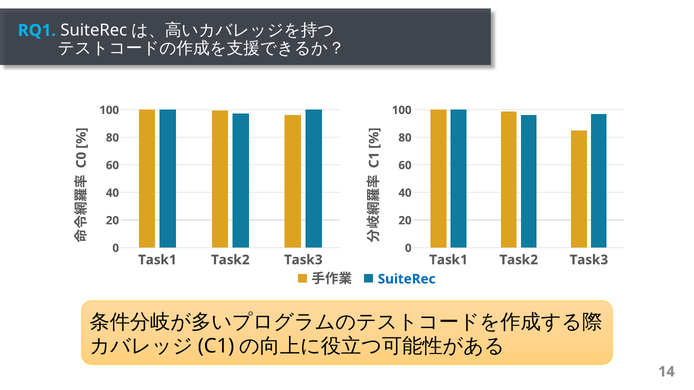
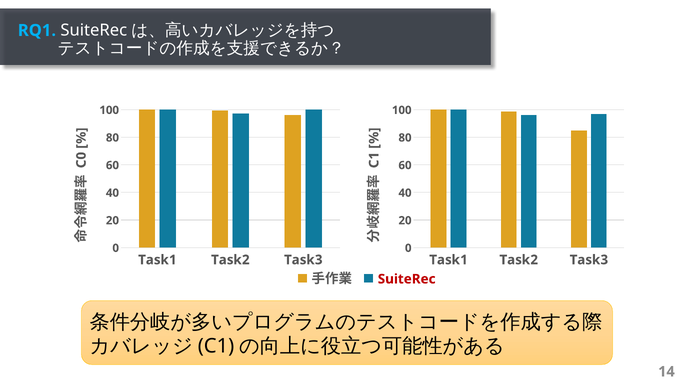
SuiteRec at (407, 279) colour: blue -> red
